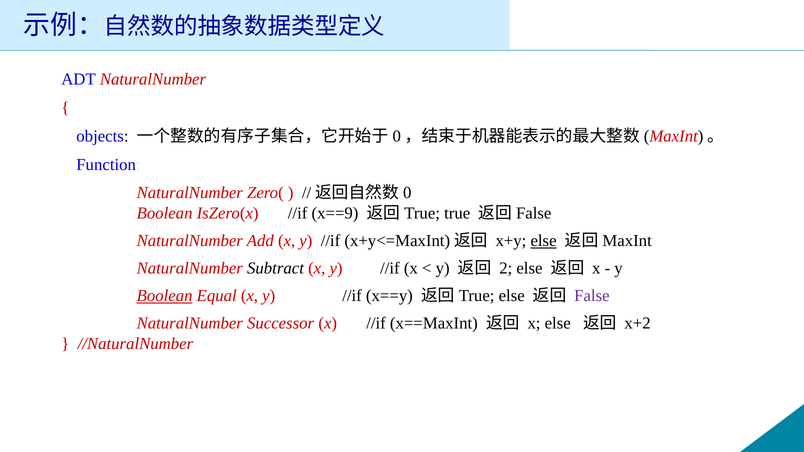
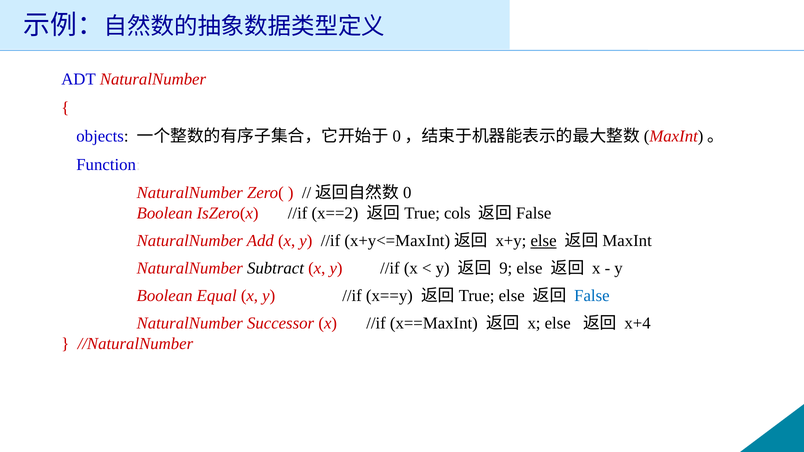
x==9: x==9 -> x==2
true: true -> cols
2: 2 -> 9
Boolean at (165, 296) underline: present -> none
False colour: purple -> blue
x+2: x+2 -> x+4
